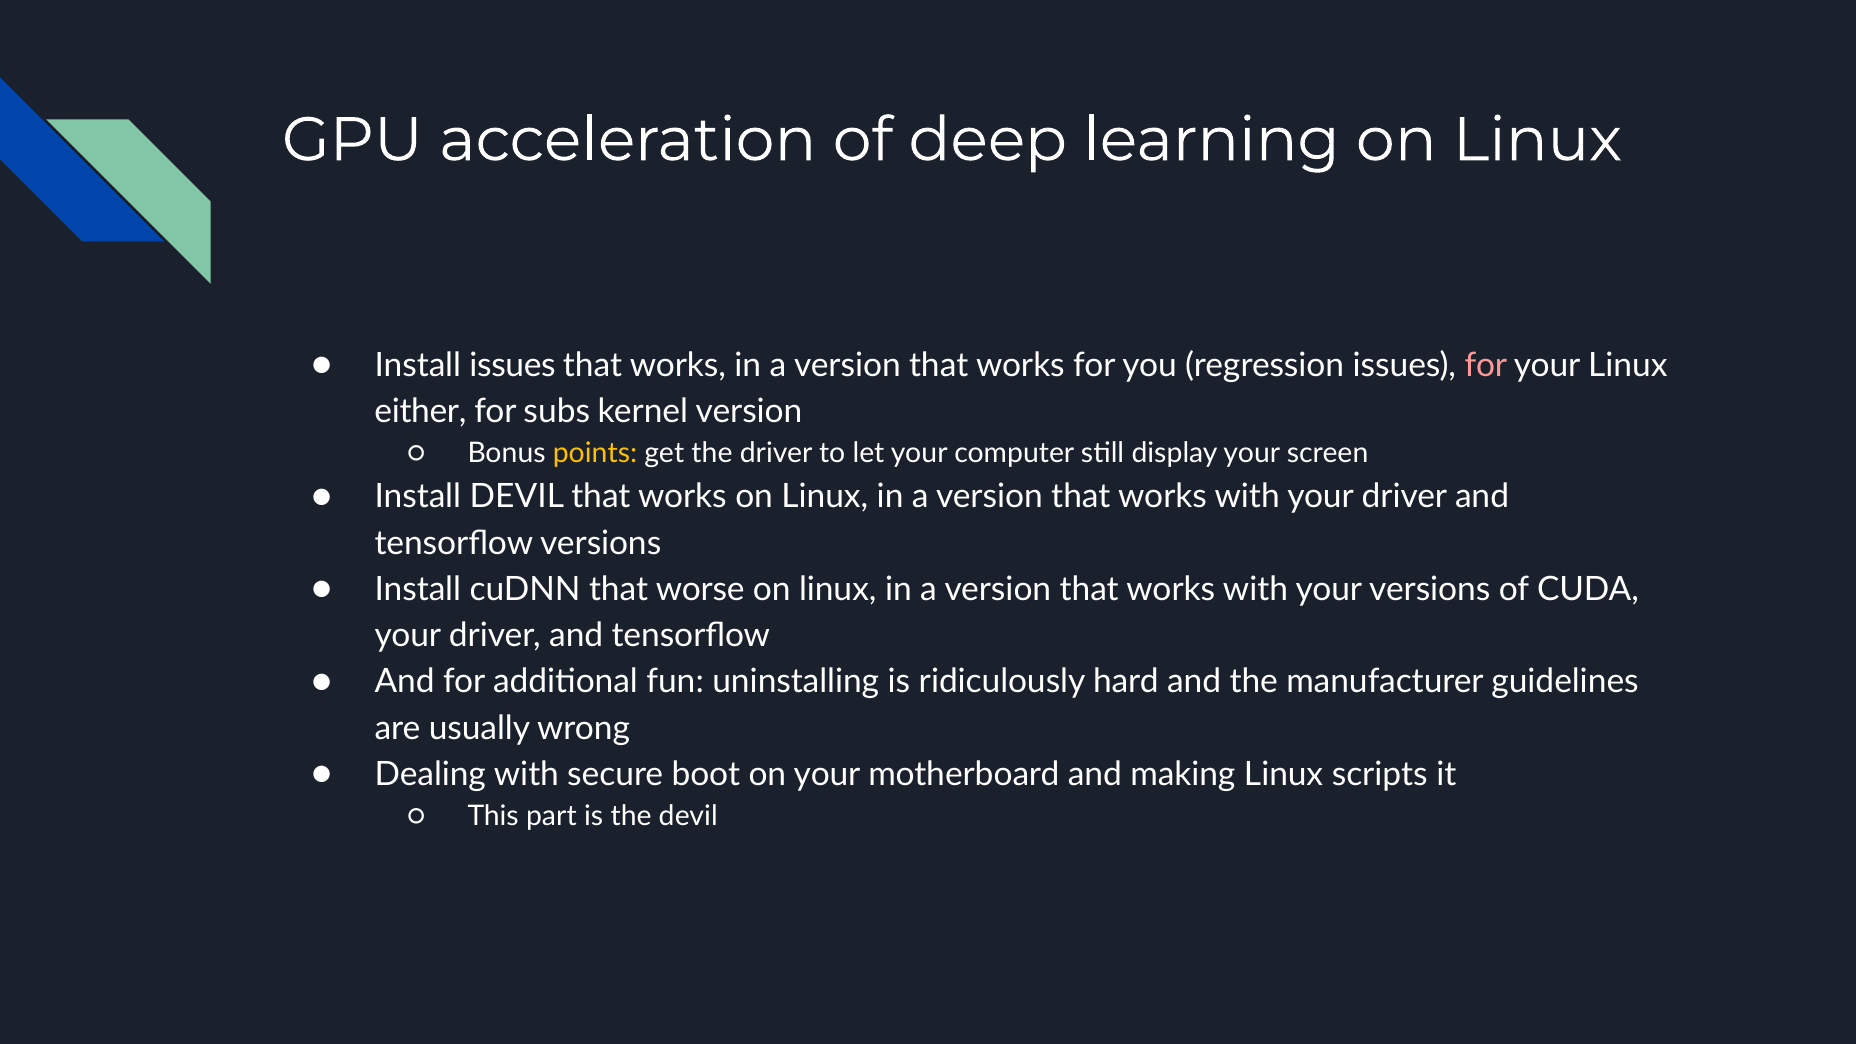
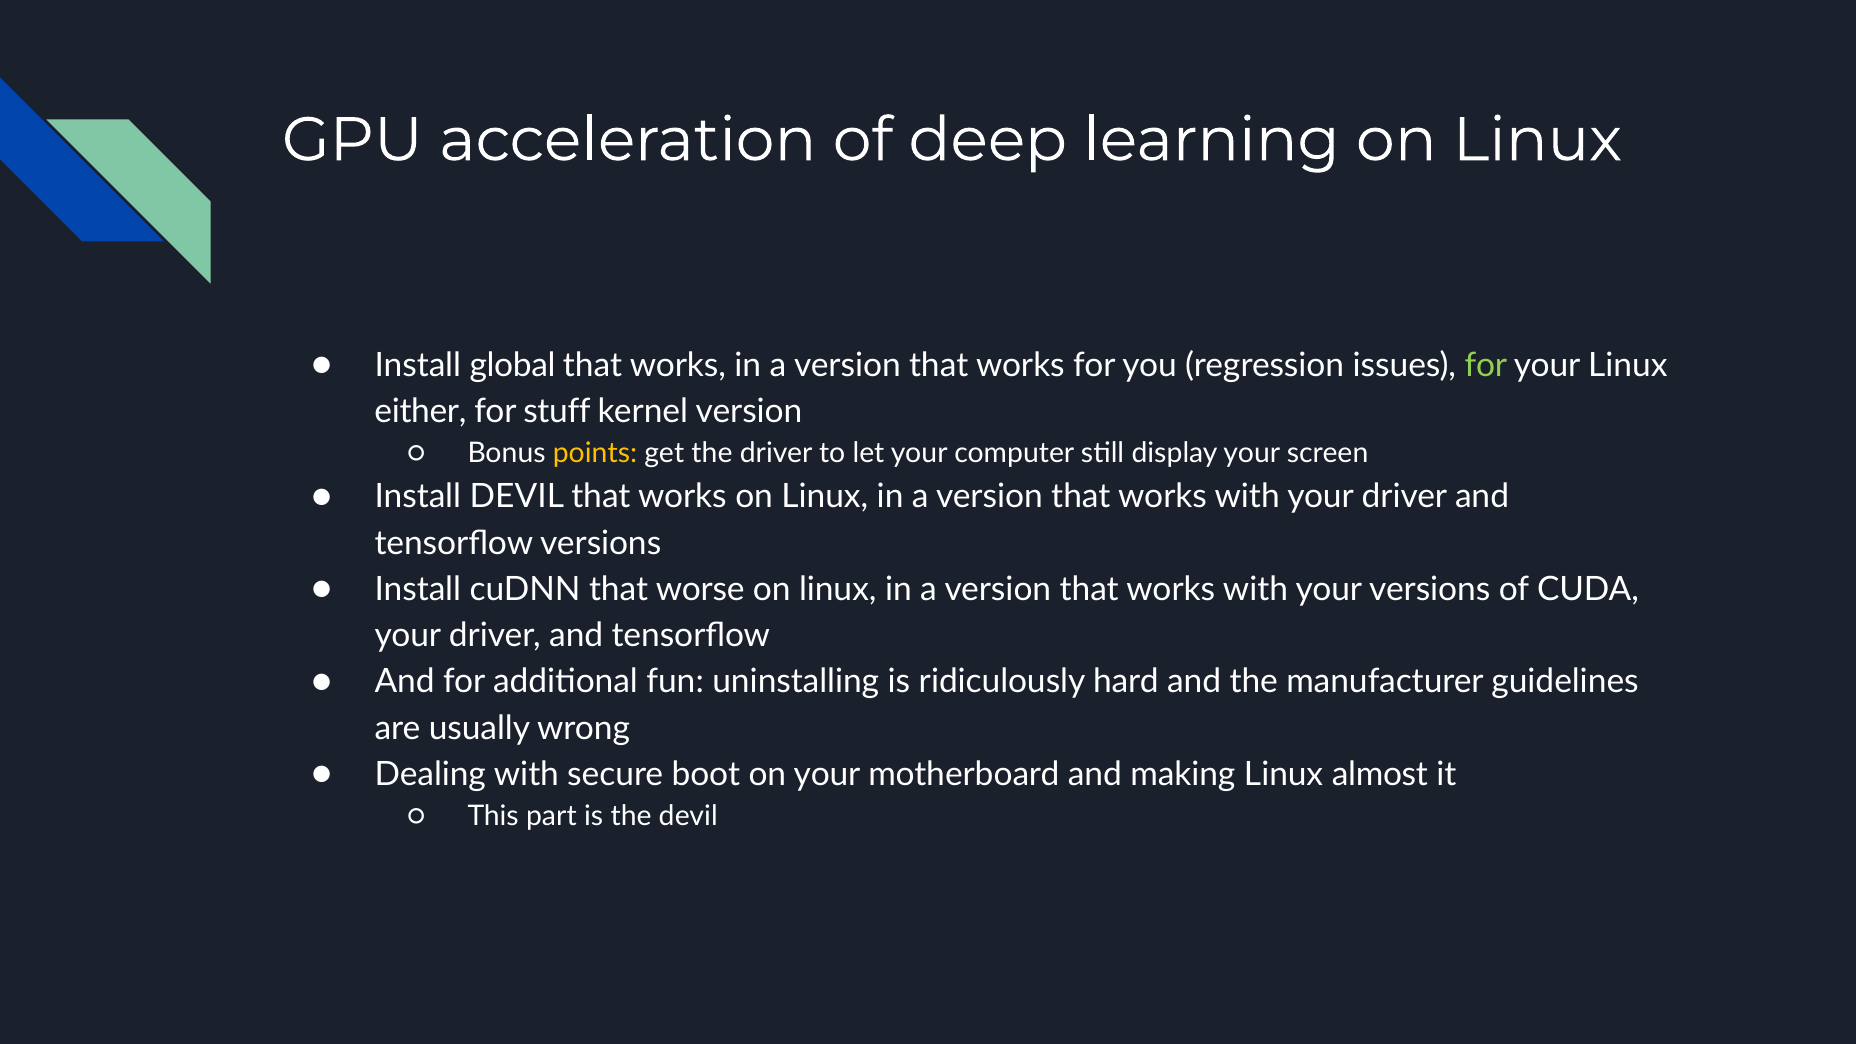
Install issues: issues -> global
for at (1486, 365) colour: pink -> light green
subs: subs -> stuff
scripts: scripts -> almost
